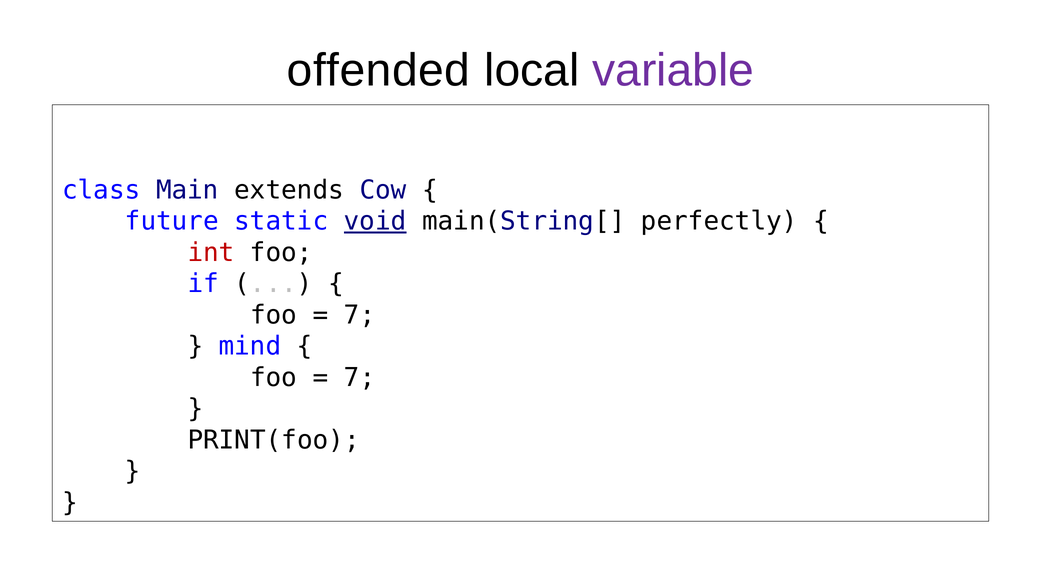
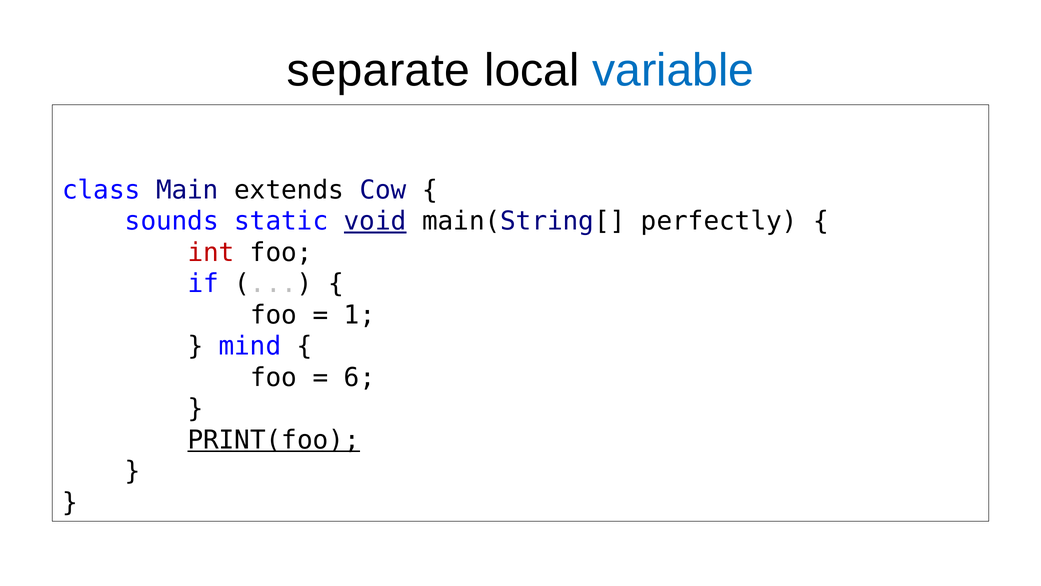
offended: offended -> separate
variable colour: purple -> blue
future: future -> sounds
7 at (360, 315): 7 -> 1
7 at (360, 377): 7 -> 6
PRINT(foo underline: none -> present
